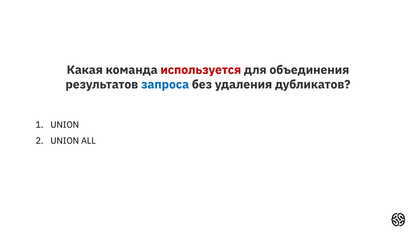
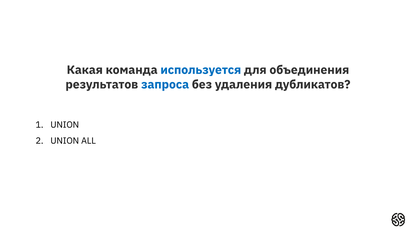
используется colour: red -> blue
